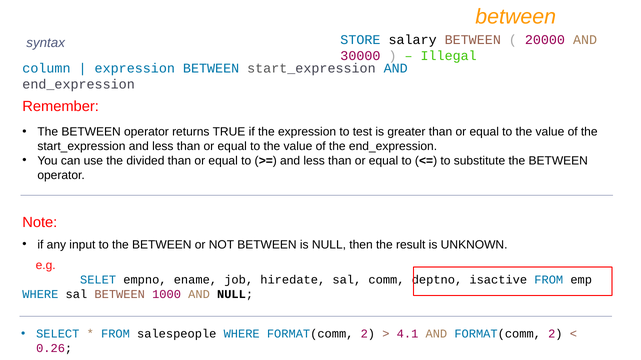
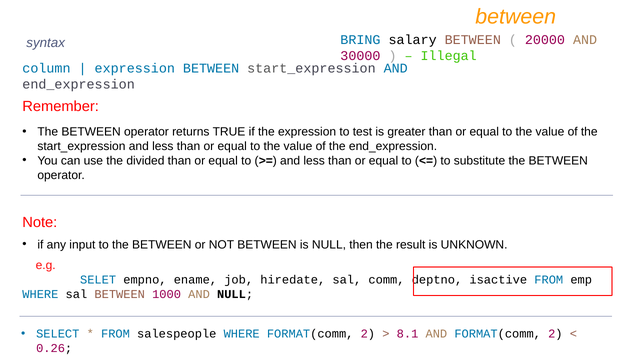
STORE: STORE -> BRING
4.1: 4.1 -> 8.1
